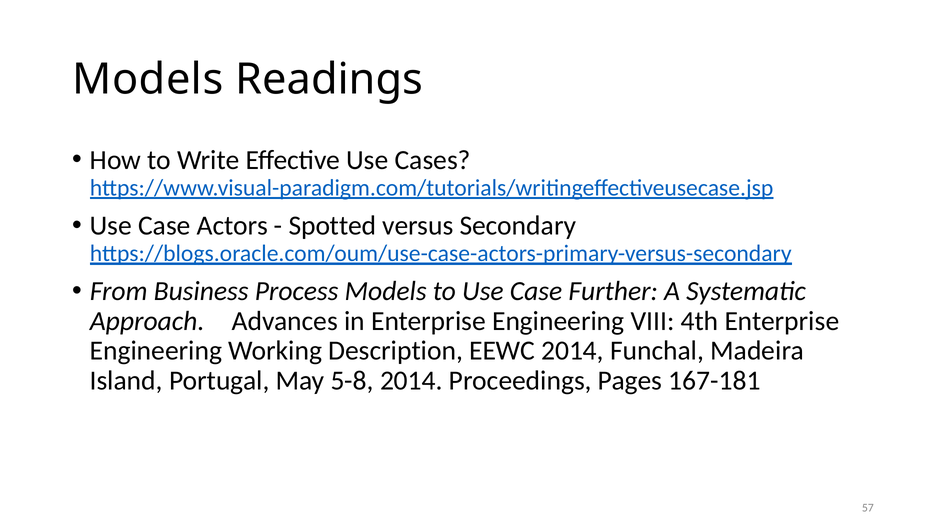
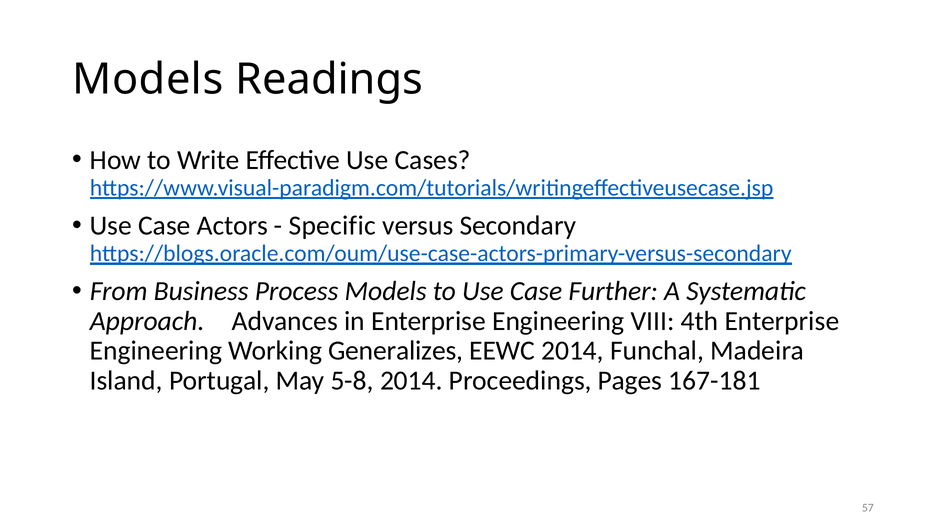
Spotted: Spotted -> Specific
Description: Description -> Generalizes
